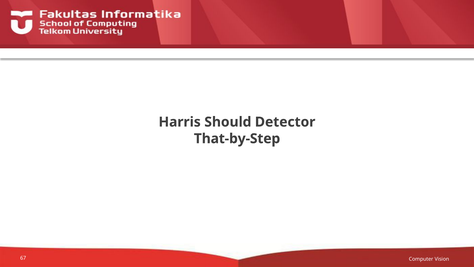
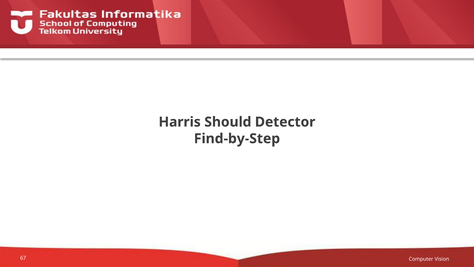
That-by-Step: That-by-Step -> Find-by-Step
